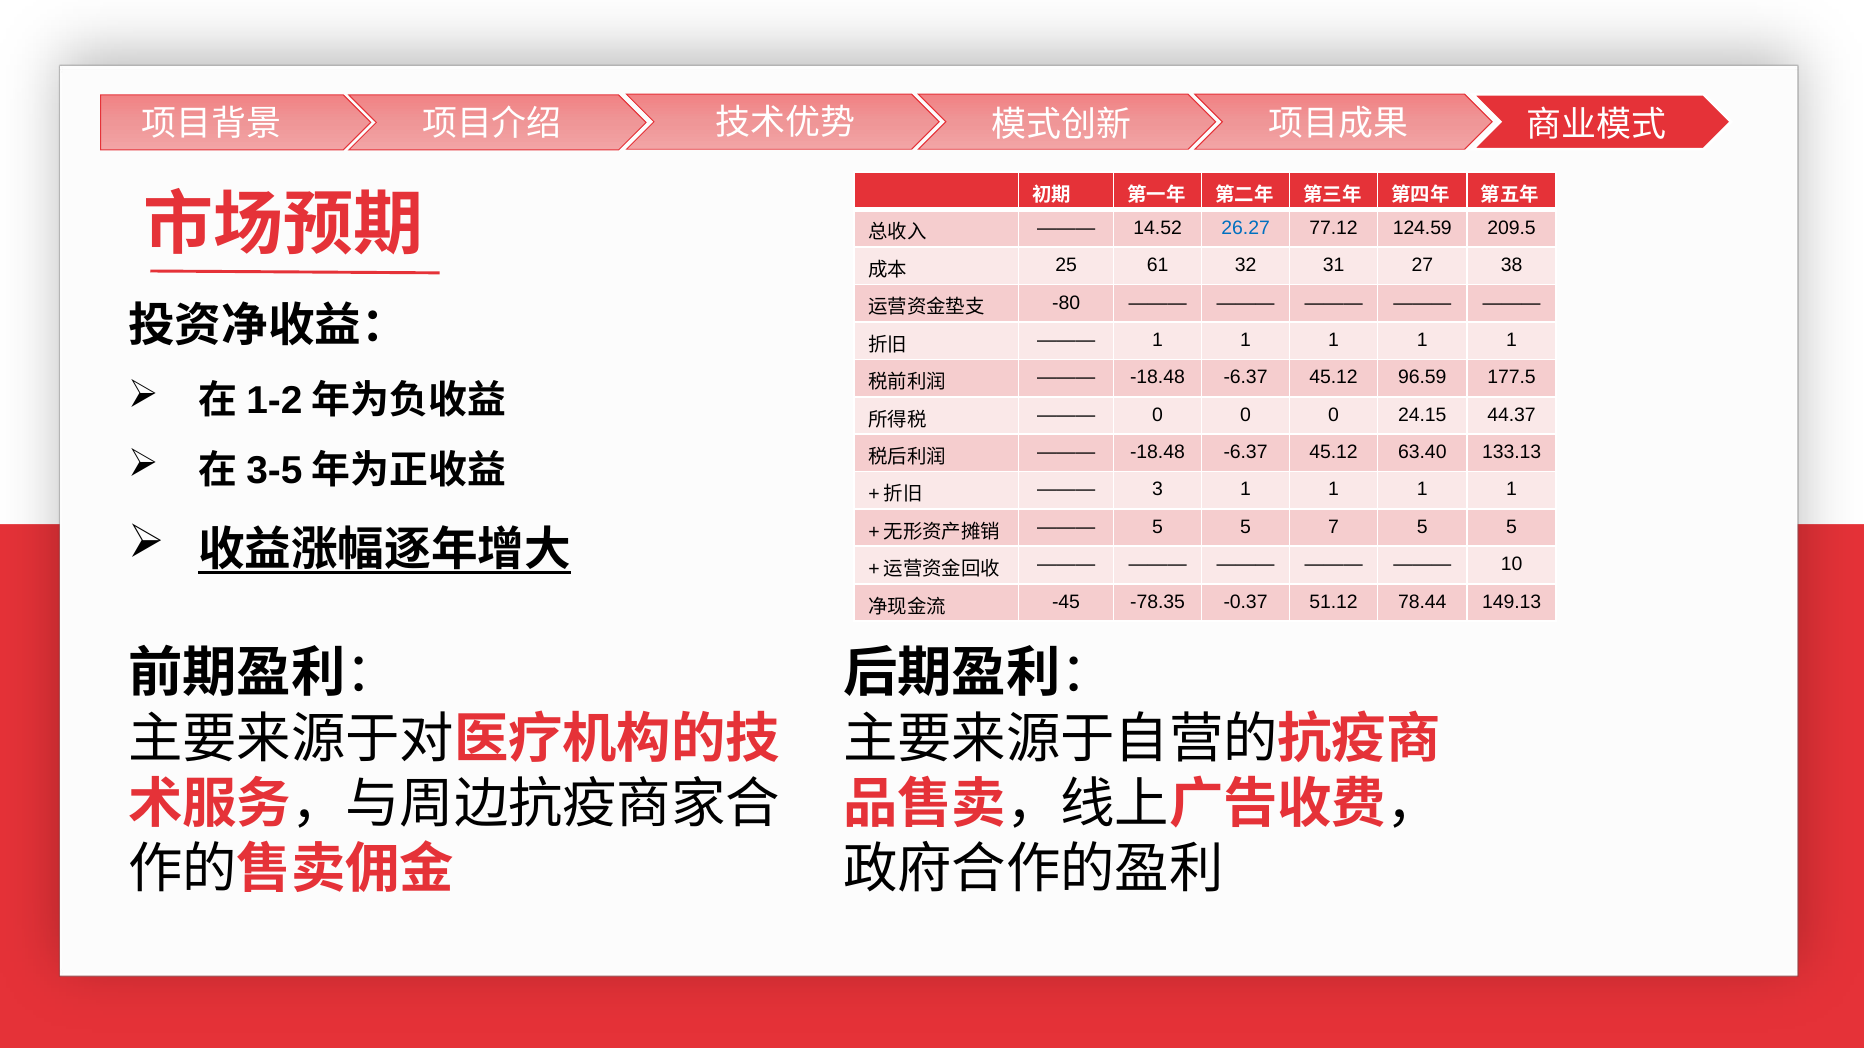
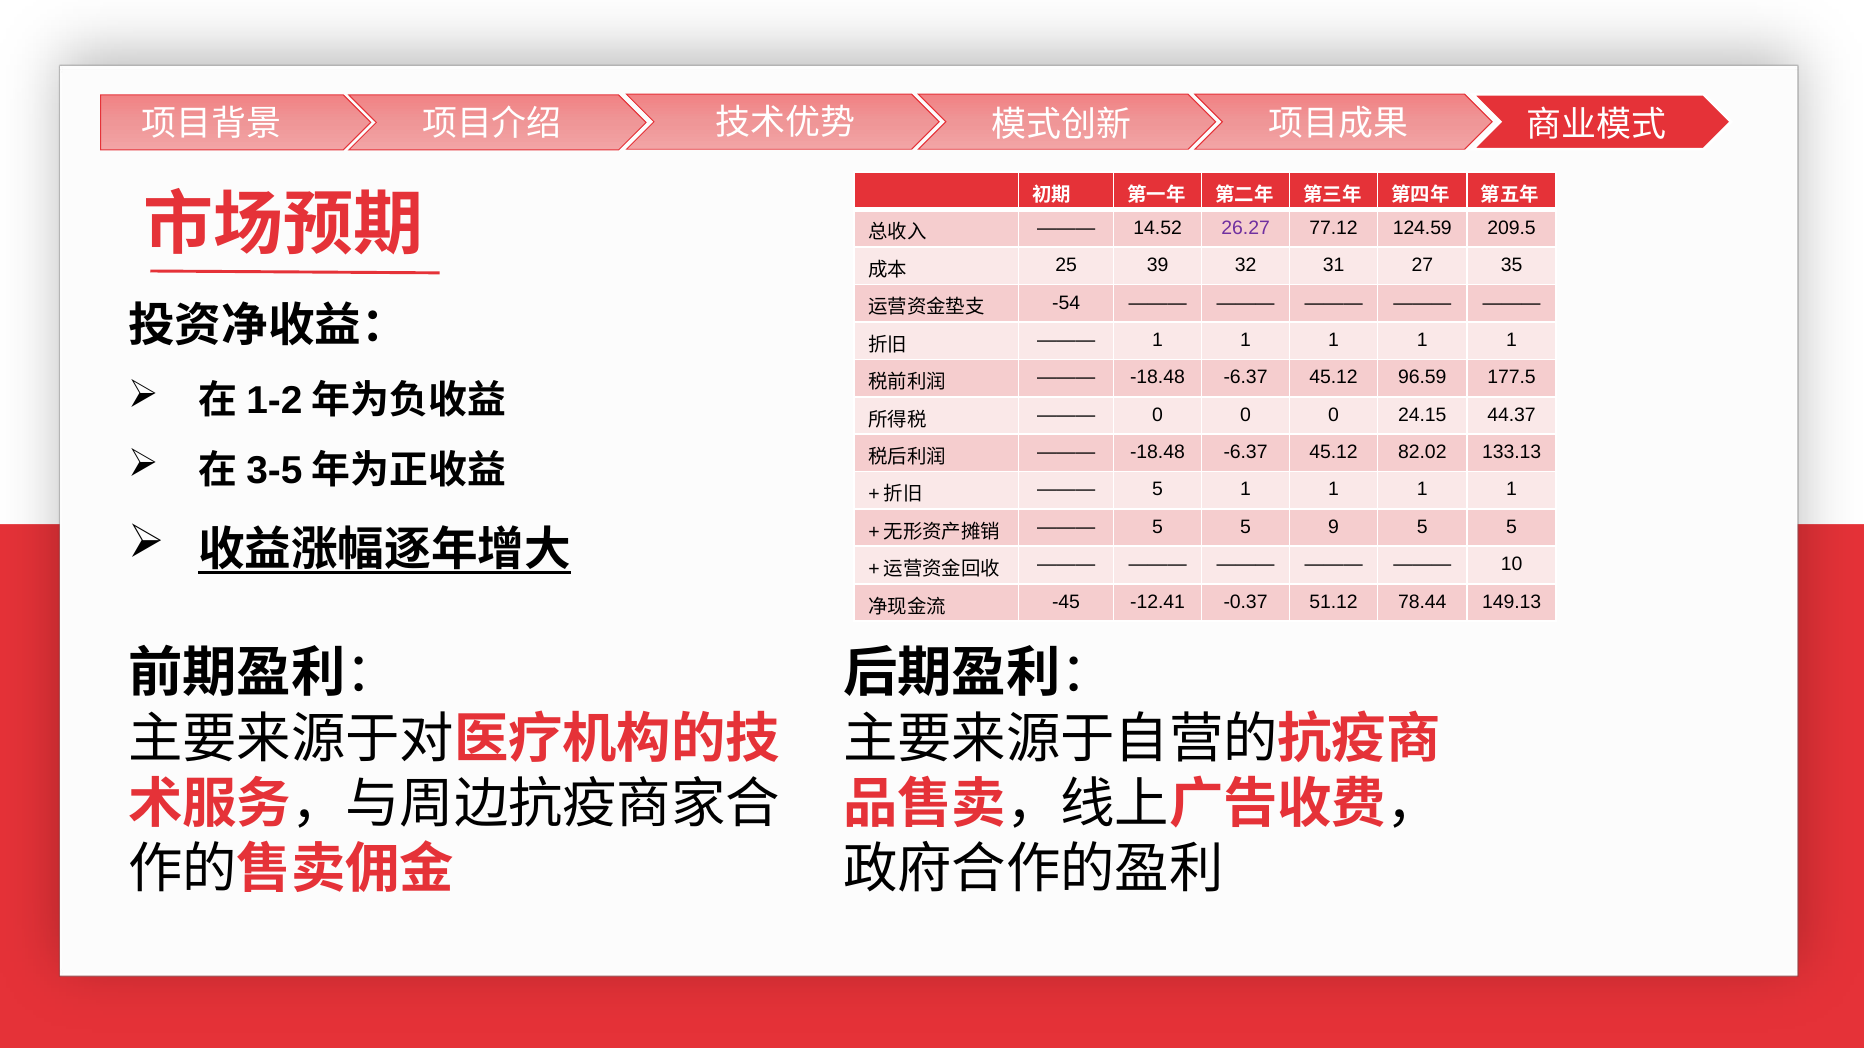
26.27 colour: blue -> purple
61: 61 -> 39
38: 38 -> 35
-80: -80 -> -54
63.40: 63.40 -> 82.02
3 at (1158, 490): 3 -> 5
7: 7 -> 9
-78.35: -78.35 -> -12.41
